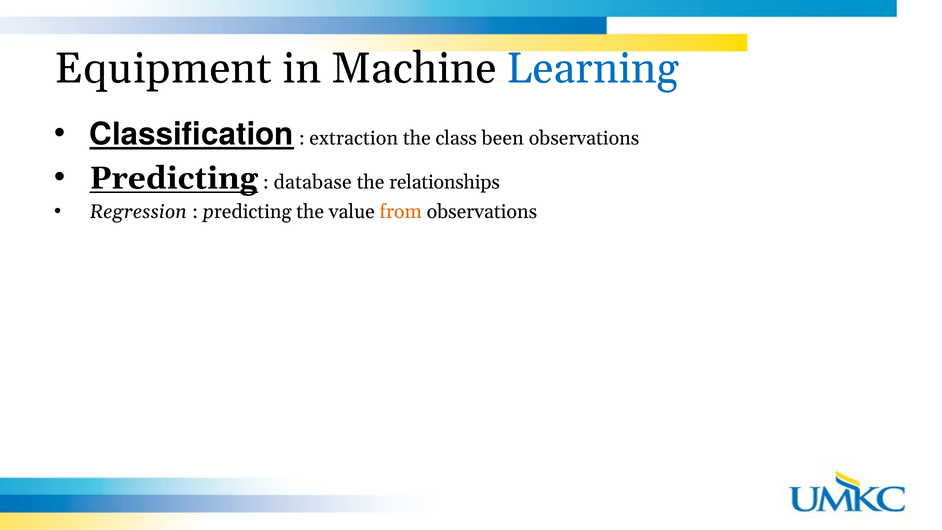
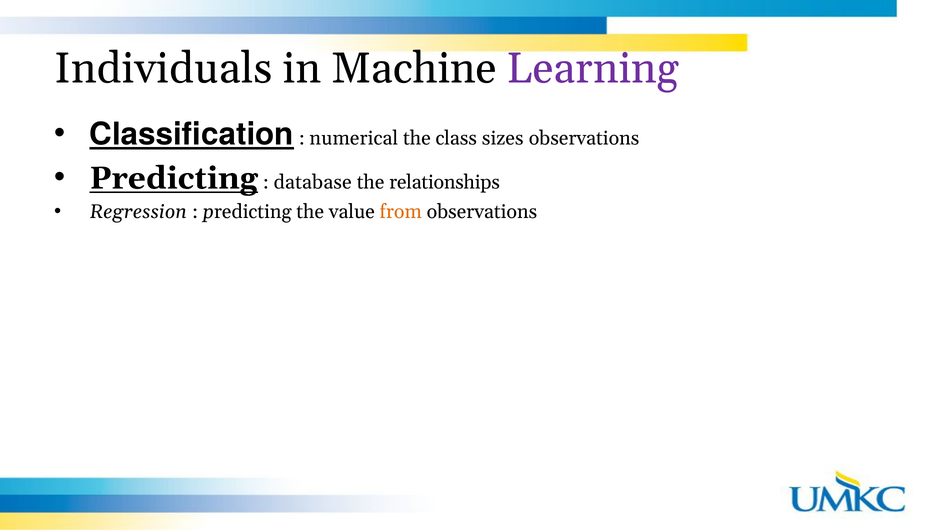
Equipment: Equipment -> Individuals
Learning colour: blue -> purple
extraction: extraction -> numerical
been: been -> sizes
